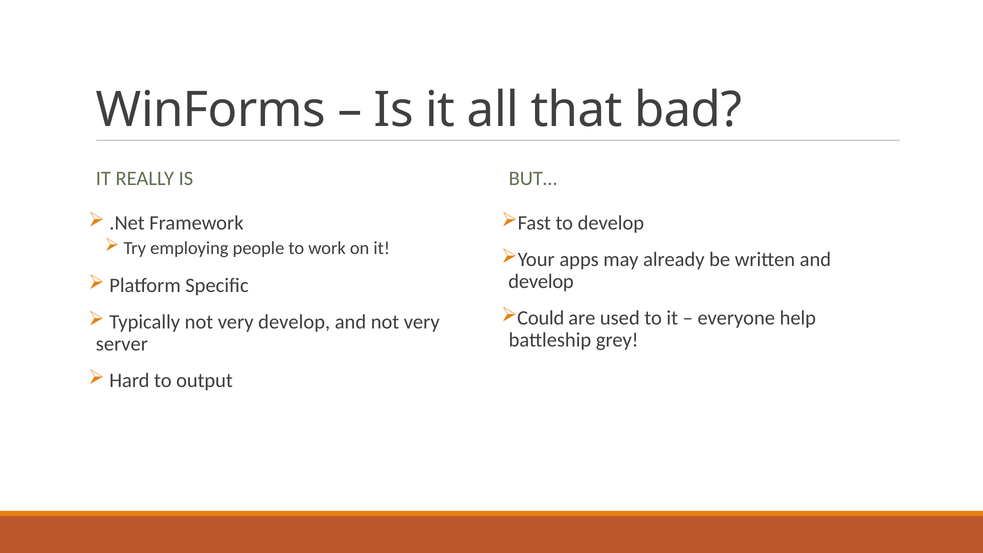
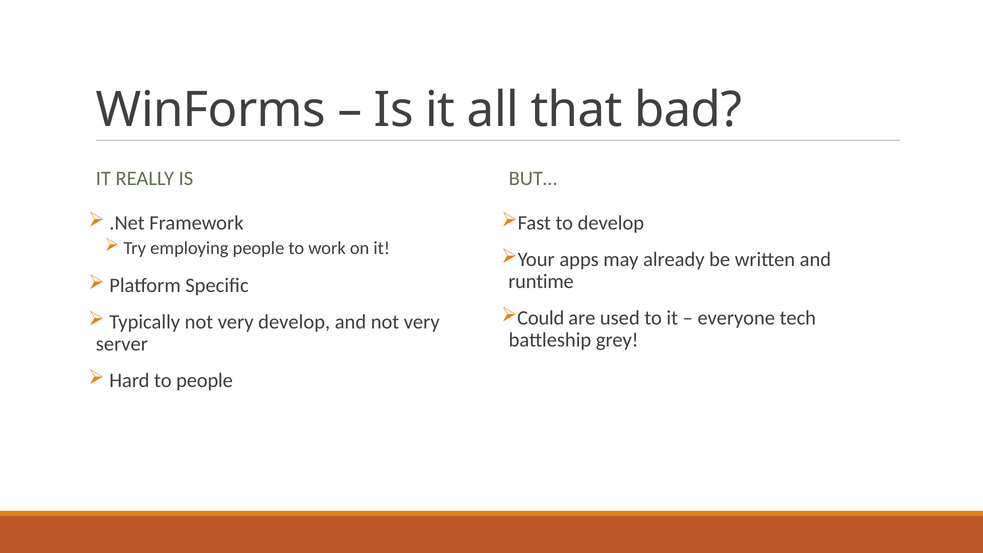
develop at (541, 281): develop -> runtime
help: help -> tech
to output: output -> people
